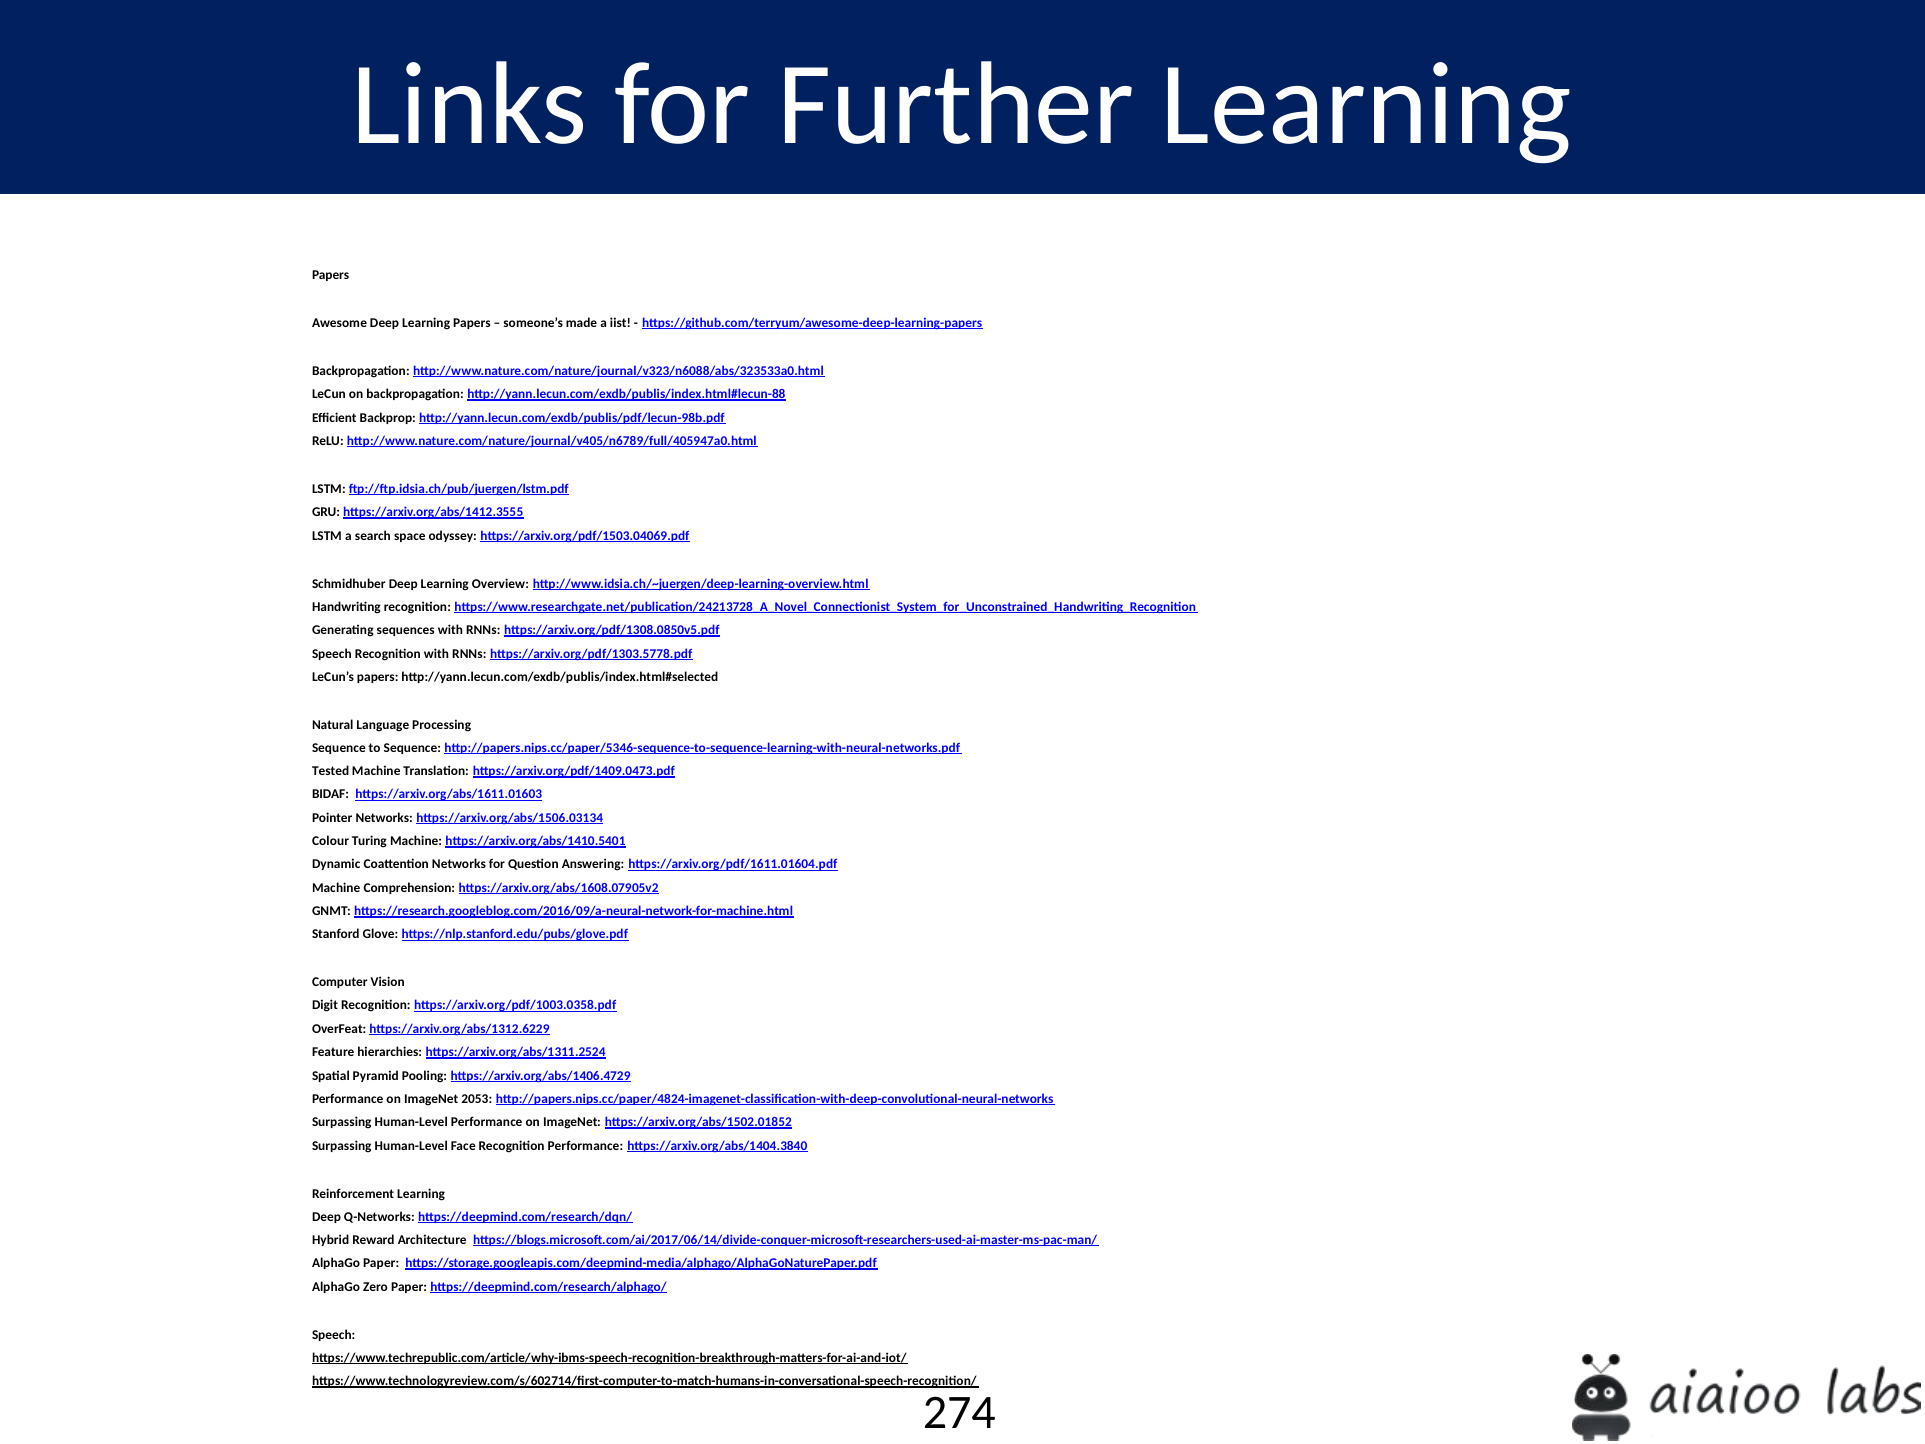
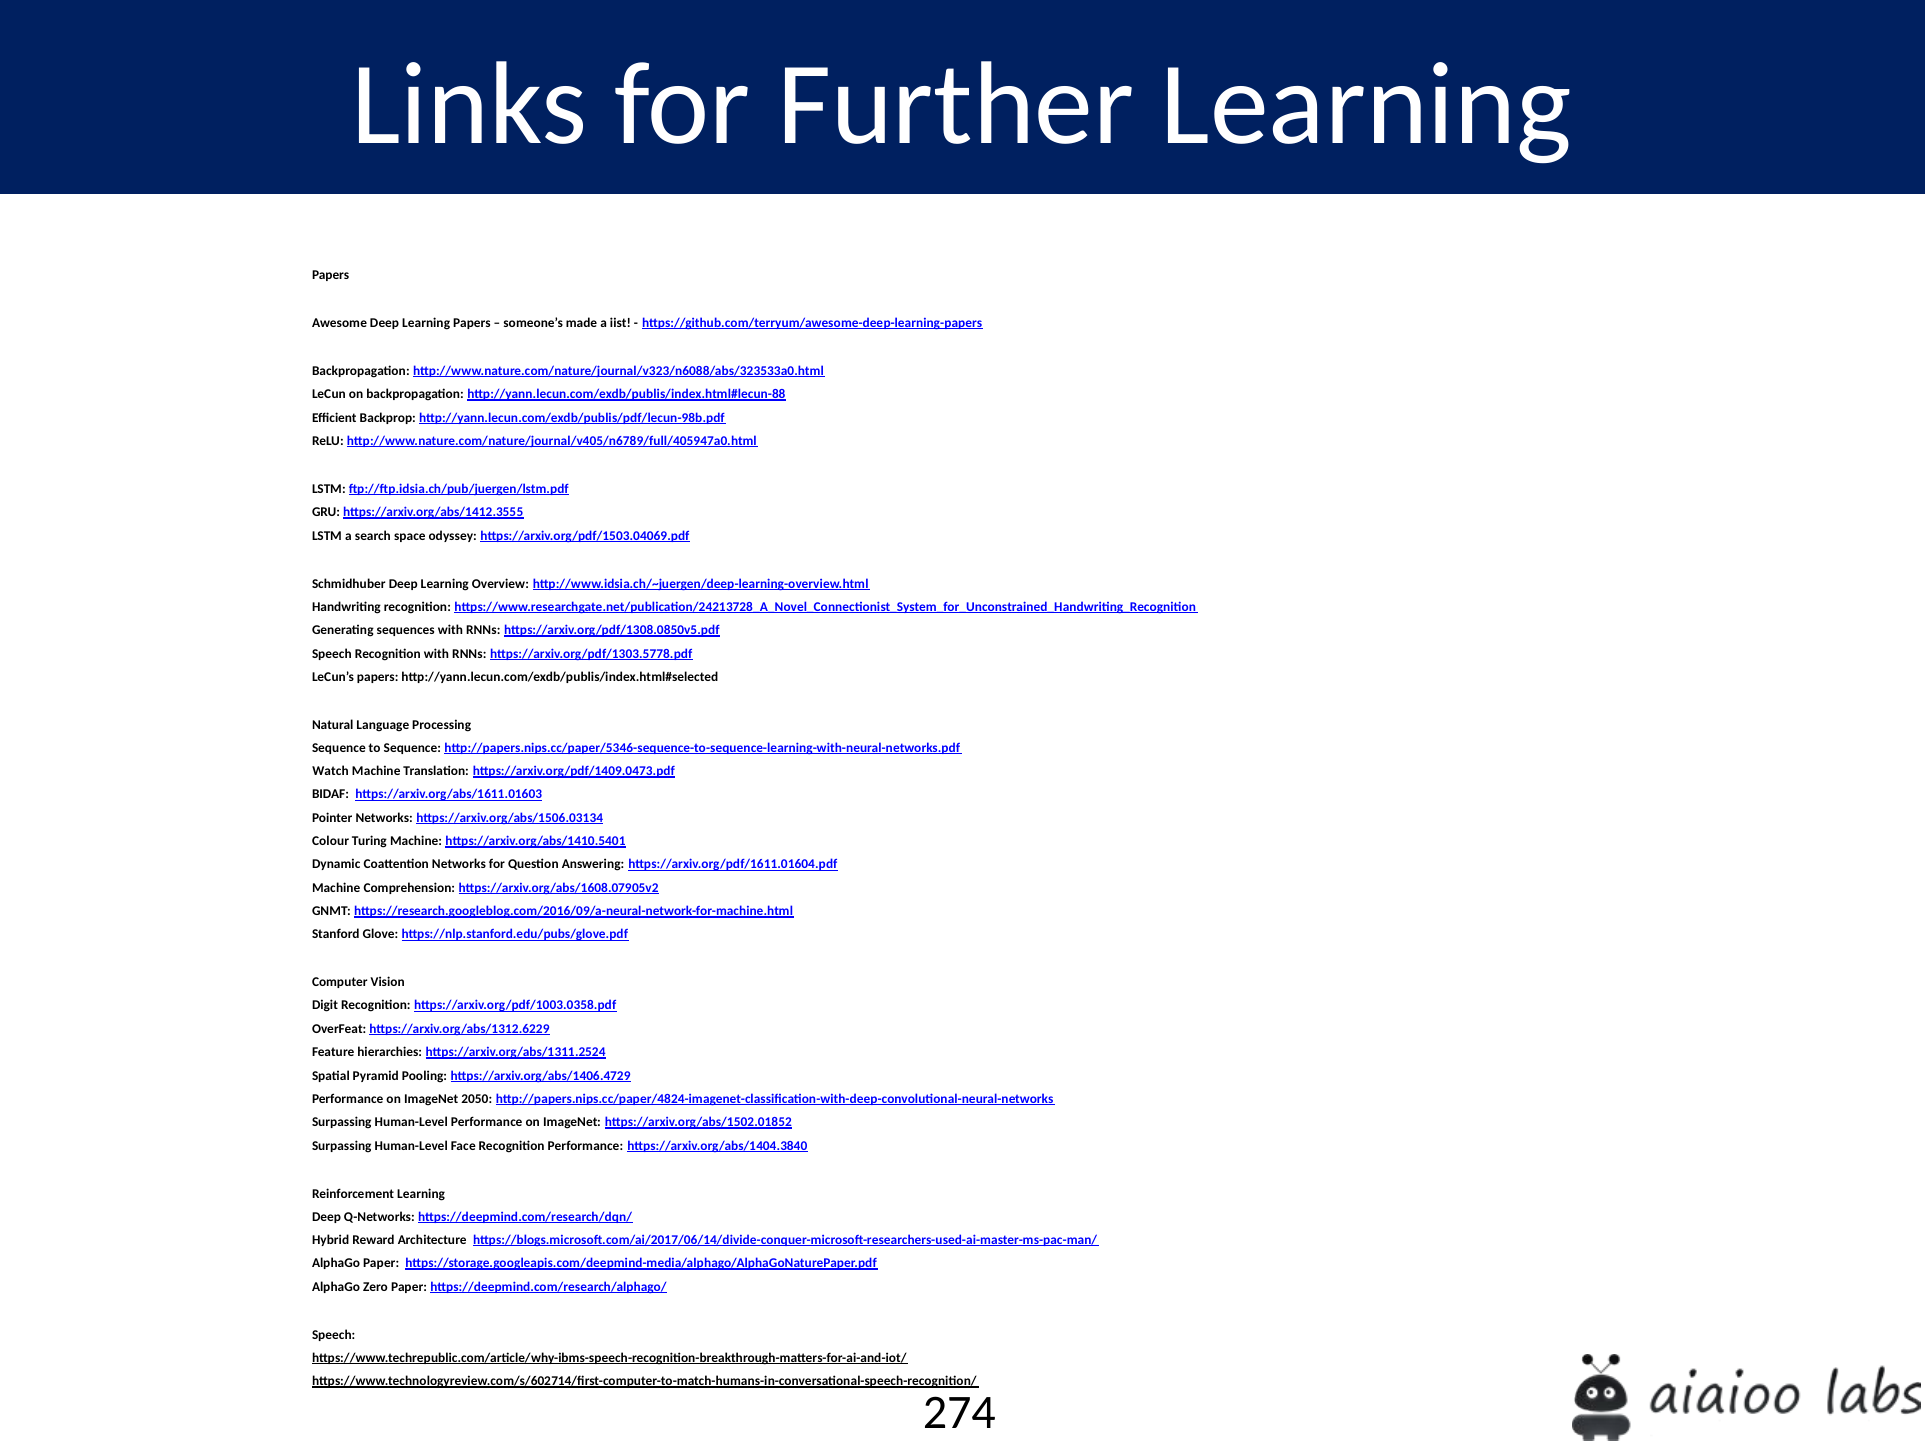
Tested: Tested -> Watch
2053: 2053 -> 2050
